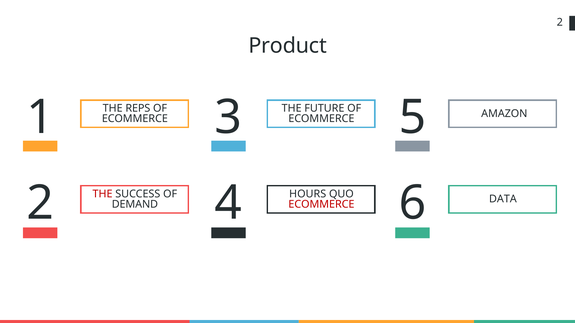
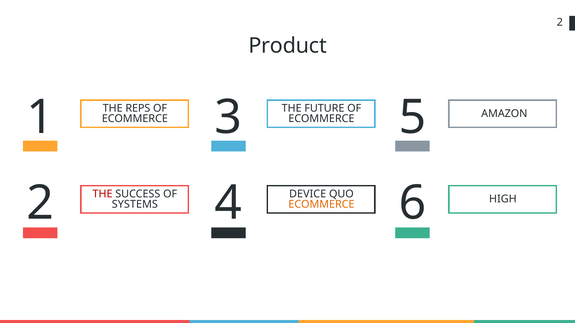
HOURS: HOURS -> DEVICE
DATA: DATA -> HIGH
DEMAND: DEMAND -> SYSTEMS
ECOMMERCE at (321, 204) colour: red -> orange
